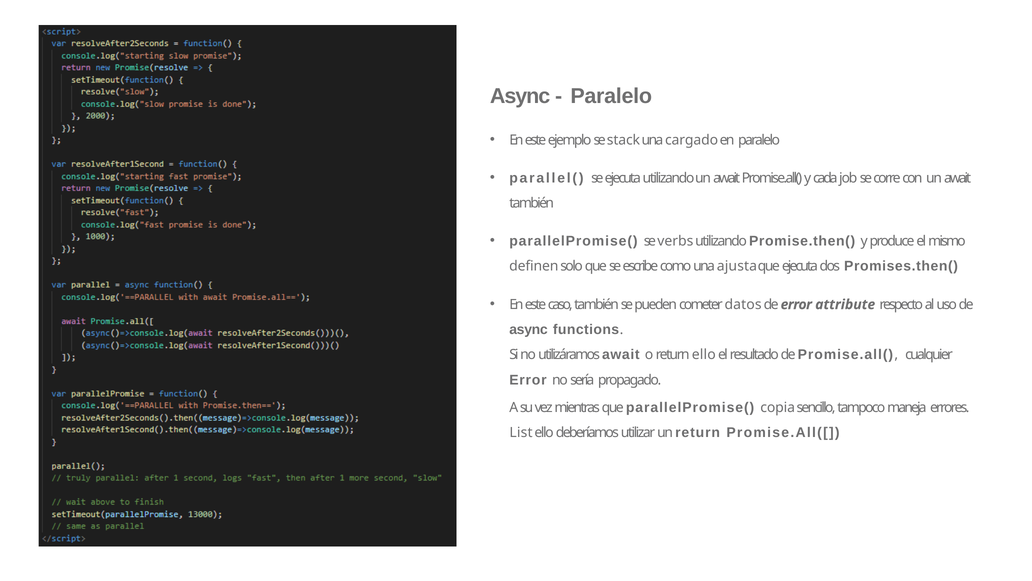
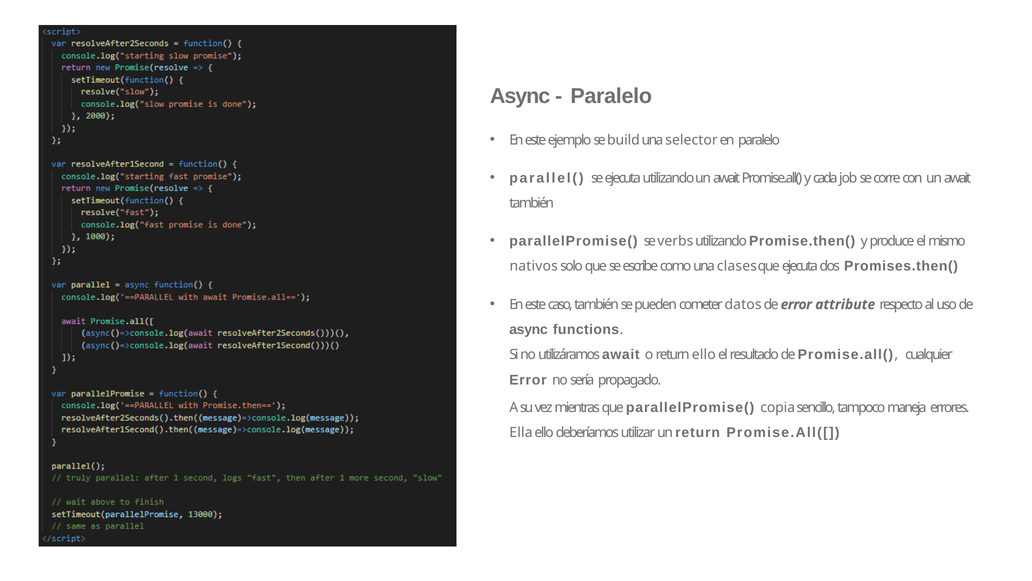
stack: stack -> build
cargado: cargado -> selector
definen: definen -> nativos
ajusta: ajusta -> clases
List: List -> Ella
